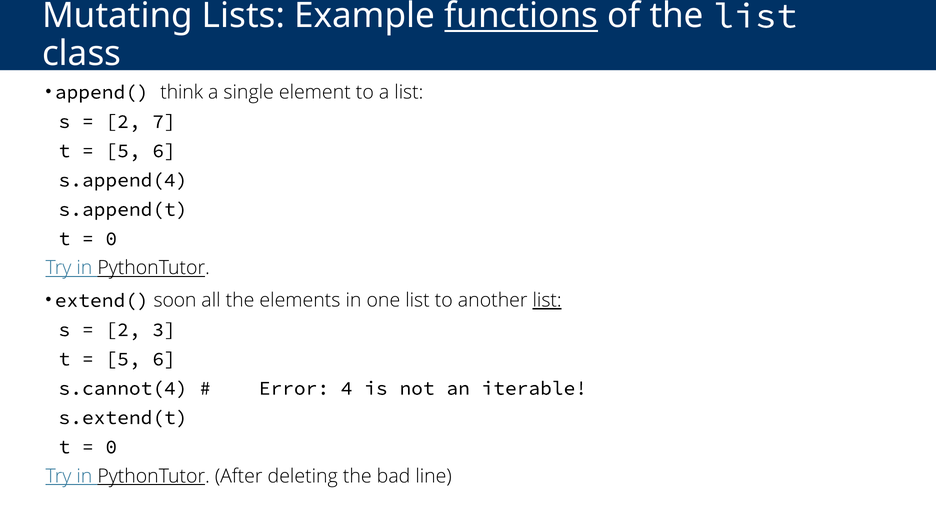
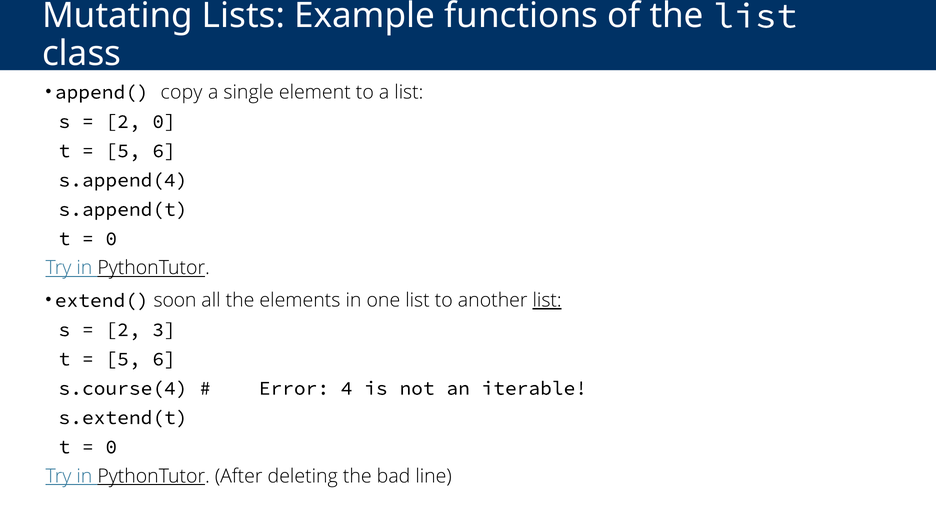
functions underline: present -> none
think: think -> copy
2 7: 7 -> 0
s.cannot(4: s.cannot(4 -> s.course(4
